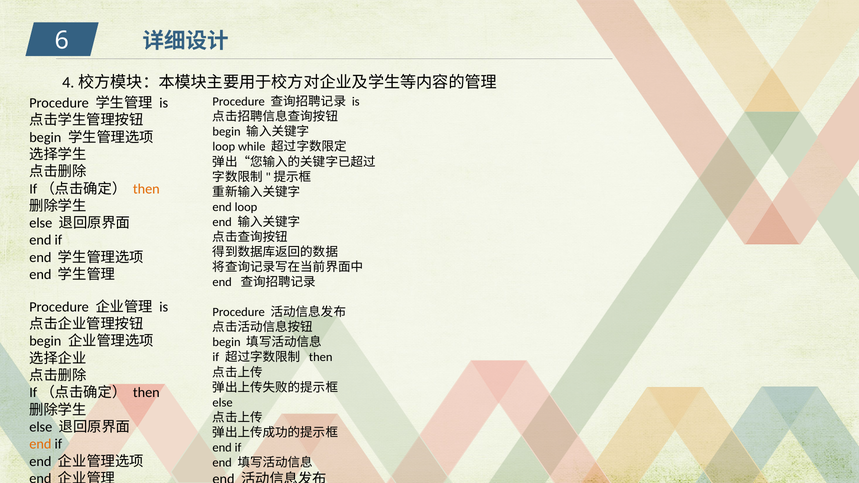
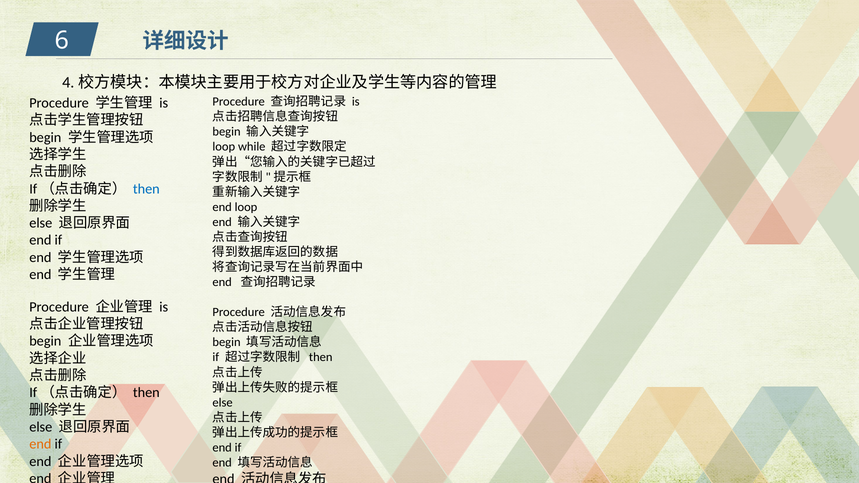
then at (146, 189) colour: orange -> blue
